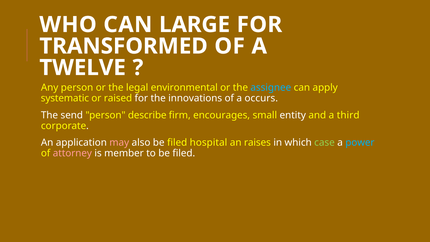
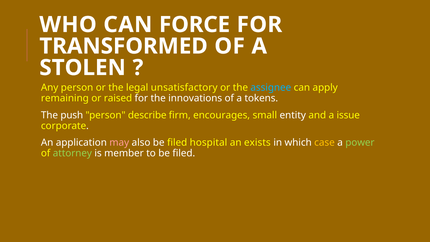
LARGE: LARGE -> FORCE
TWELVE: TWELVE -> STOLEN
environmental: environmental -> unsatisfactory
systematic: systematic -> remaining
occurs: occurs -> tokens
send: send -> push
third: third -> issue
raises: raises -> exists
case colour: light green -> yellow
power colour: light blue -> light green
attorney colour: pink -> light green
